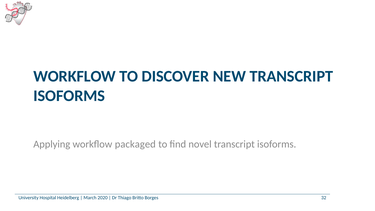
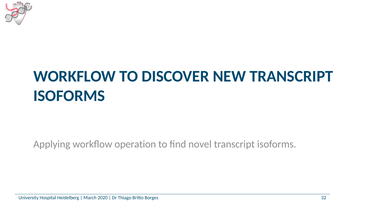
packaged: packaged -> operation
